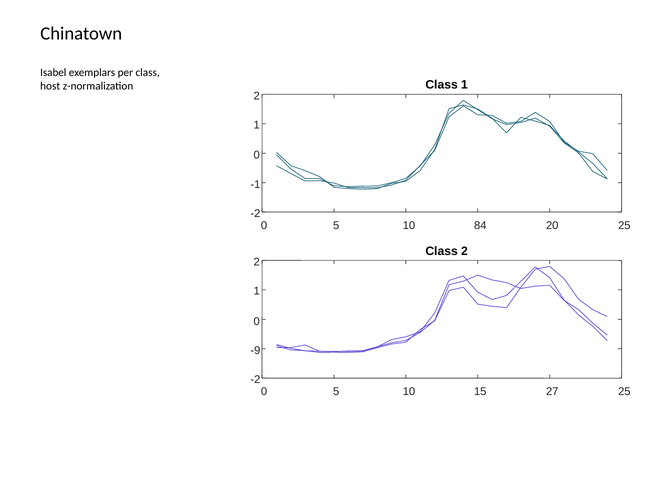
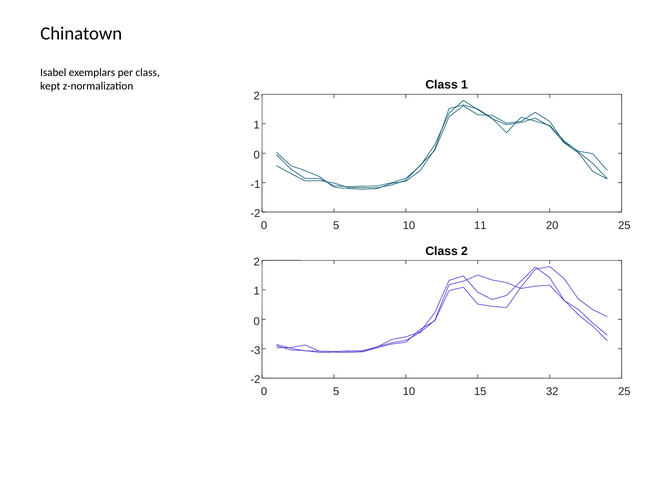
host: host -> kept
84: 84 -> 11
-9: -9 -> -3
27: 27 -> 32
